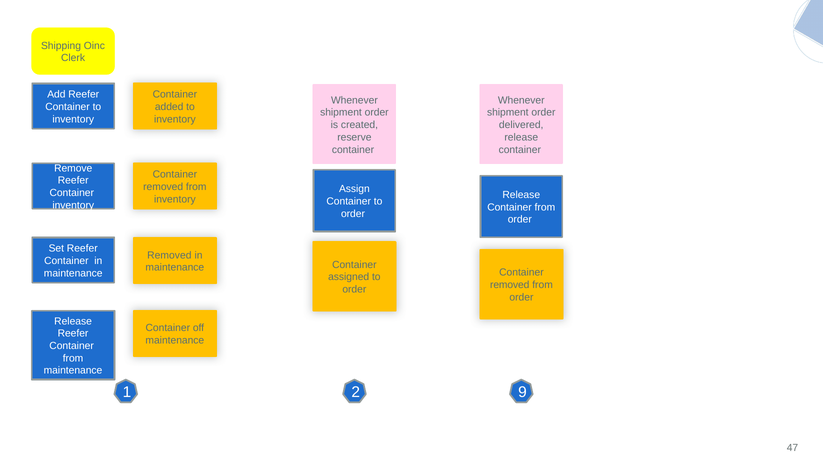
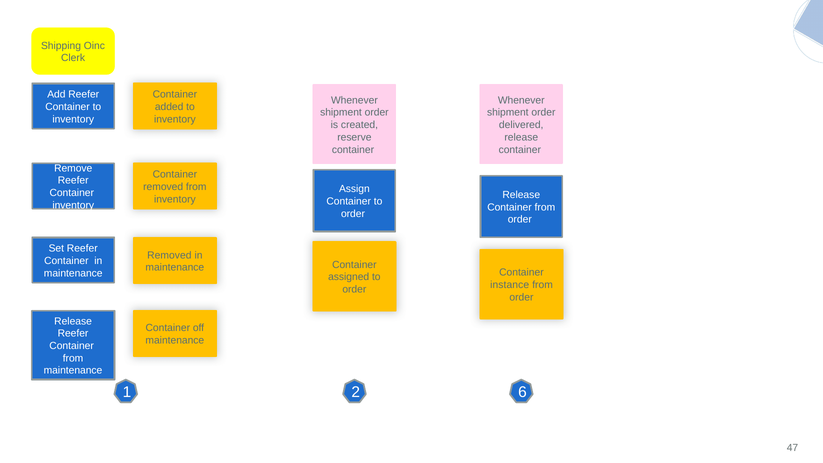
removed at (510, 285): removed -> instance
9: 9 -> 6
